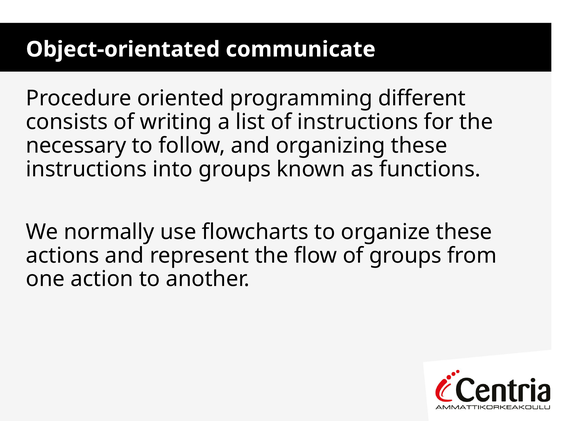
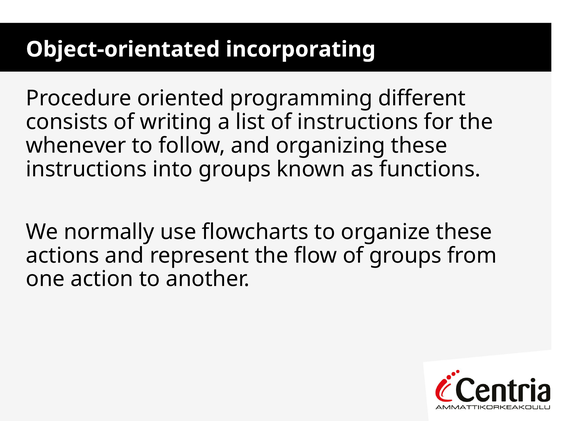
communicate: communicate -> incorporating
necessary: necessary -> whenever
